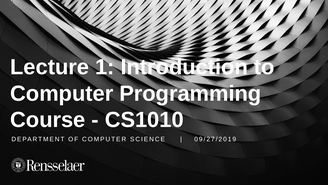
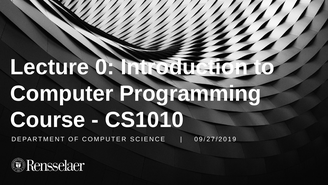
1: 1 -> 0
